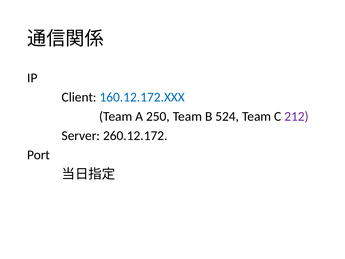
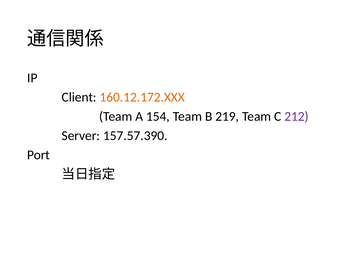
160.12.172.XXX colour: blue -> orange
250: 250 -> 154
524: 524 -> 219
260.12.172: 260.12.172 -> 157.57.390
